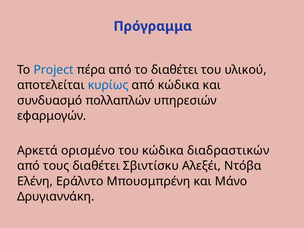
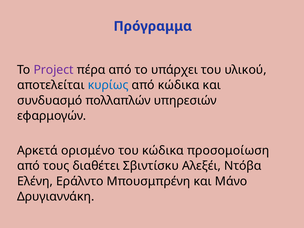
Project colour: blue -> purple
το διαθέτει: διαθέτει -> υπάρχει
διαδραστικών: διαδραστικών -> προσομοίωση
